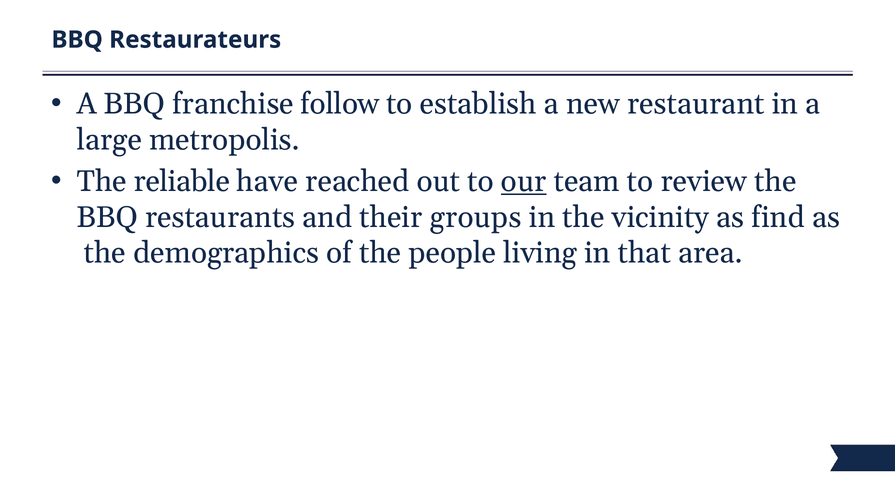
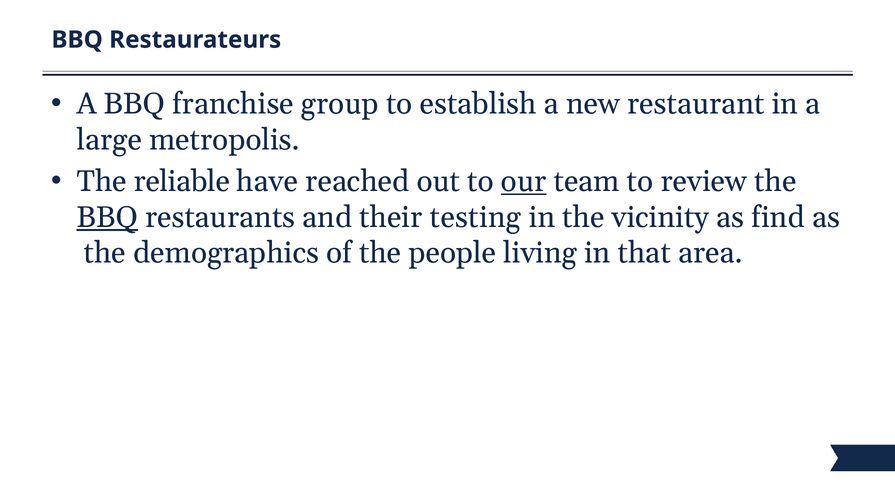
follow: follow -> group
BBQ at (107, 217) underline: none -> present
groups: groups -> testing
